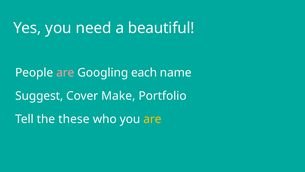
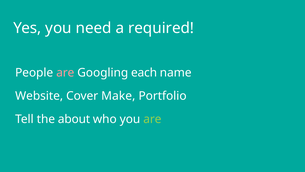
beautiful: beautiful -> required
Suggest: Suggest -> Website
these: these -> about
are at (152, 119) colour: yellow -> light green
